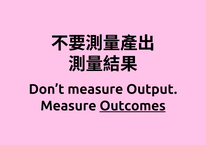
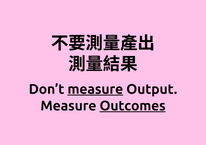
measure at (95, 89) underline: none -> present
